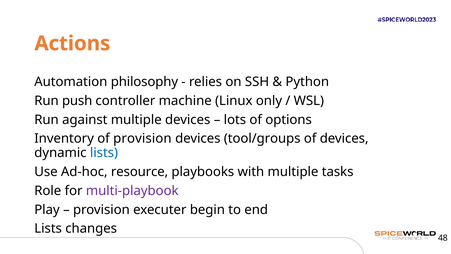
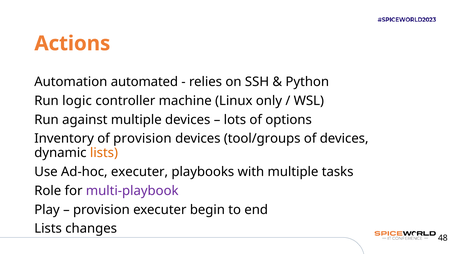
philosophy: philosophy -> automated
push: push -> logic
lists at (104, 153) colour: blue -> orange
Ad-hoc resource: resource -> executer
